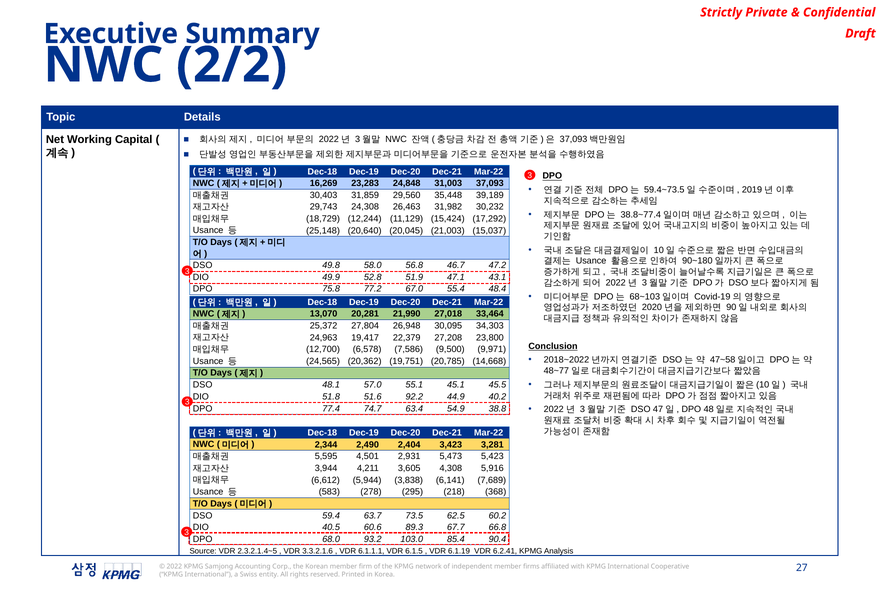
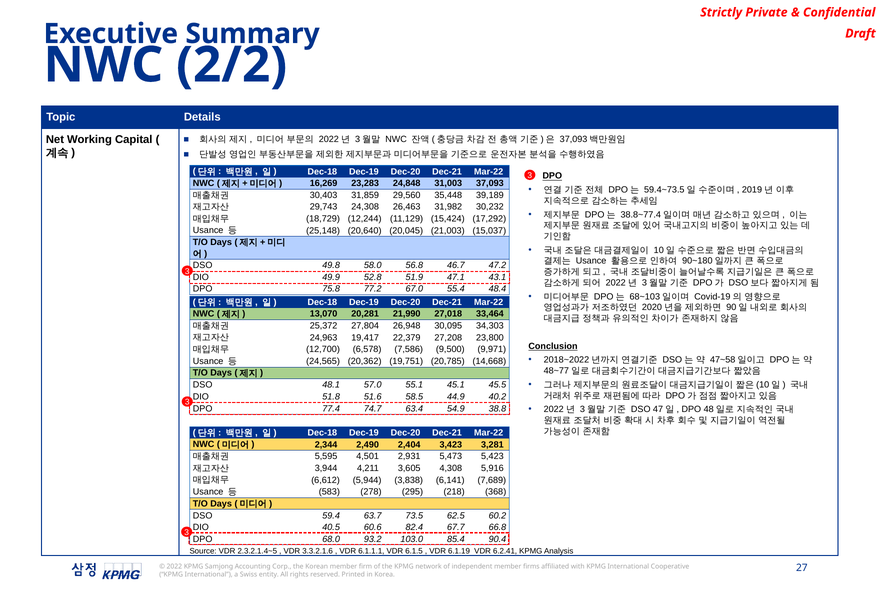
92.2: 92.2 -> 58.5
89.3: 89.3 -> 82.4
